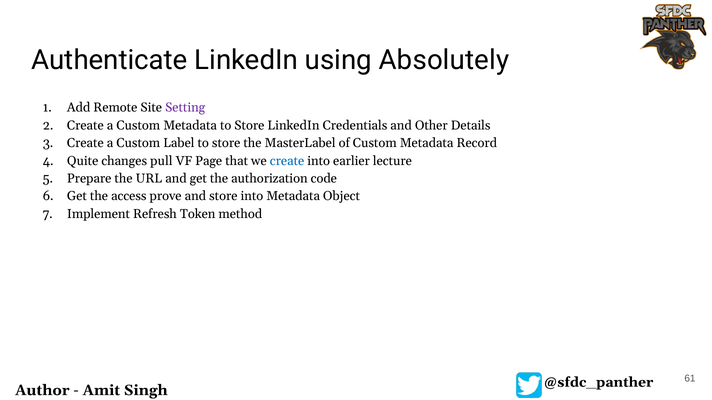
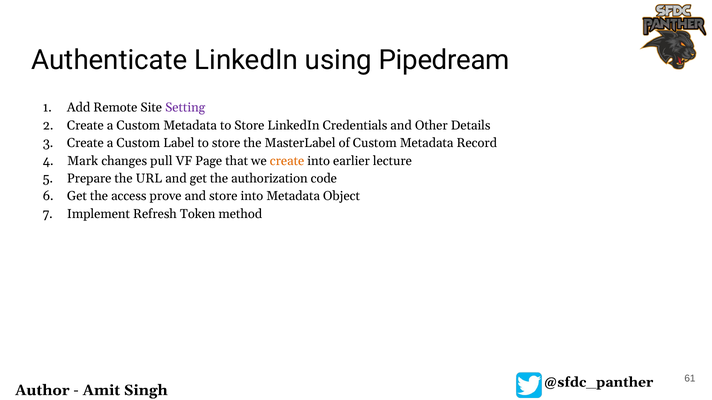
Absolutely: Absolutely -> Pipedream
Quite: Quite -> Mark
create at (287, 161) colour: blue -> orange
